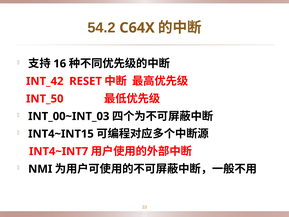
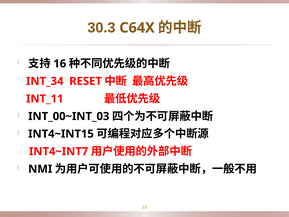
54.2: 54.2 -> 30.3
INT_42: INT_42 -> INT_34
INT_50: INT_50 -> INT_11
